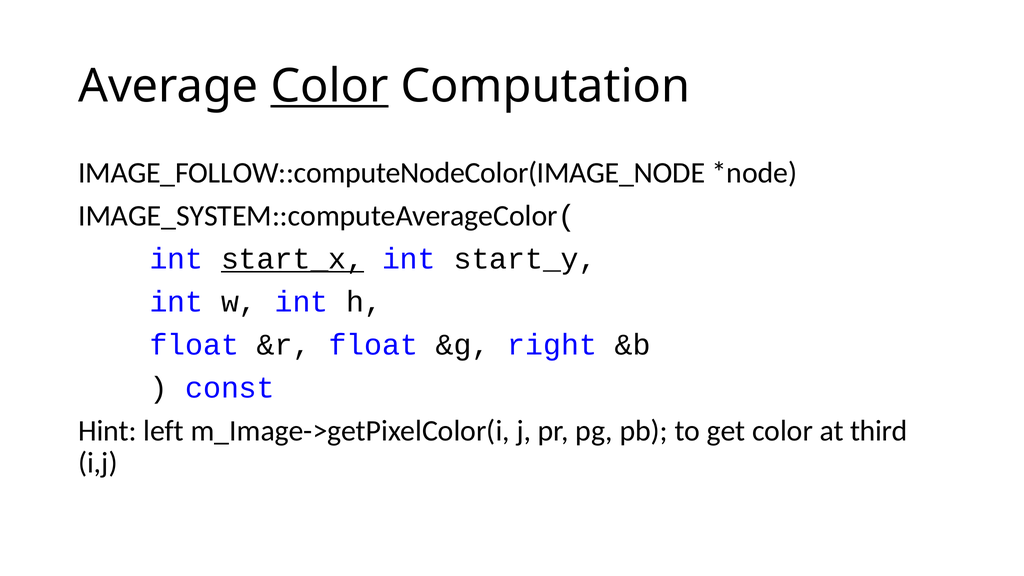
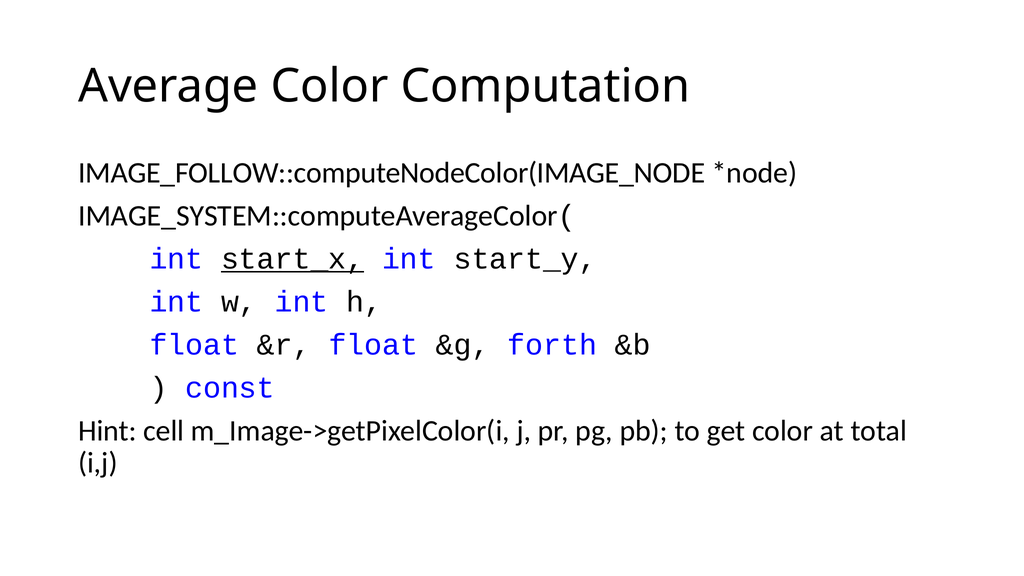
Color at (330, 86) underline: present -> none
right: right -> forth
left: left -> cell
third: third -> total
